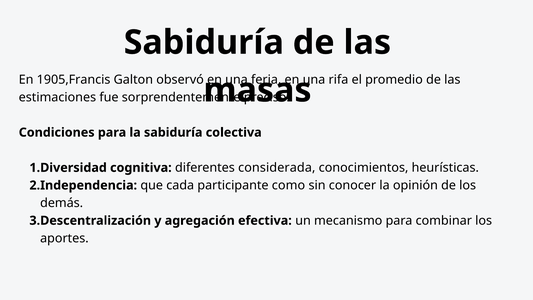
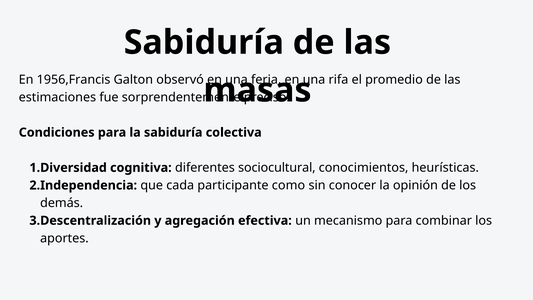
1905,Francis: 1905,Francis -> 1956,Francis
considerada: considerada -> sociocultural
